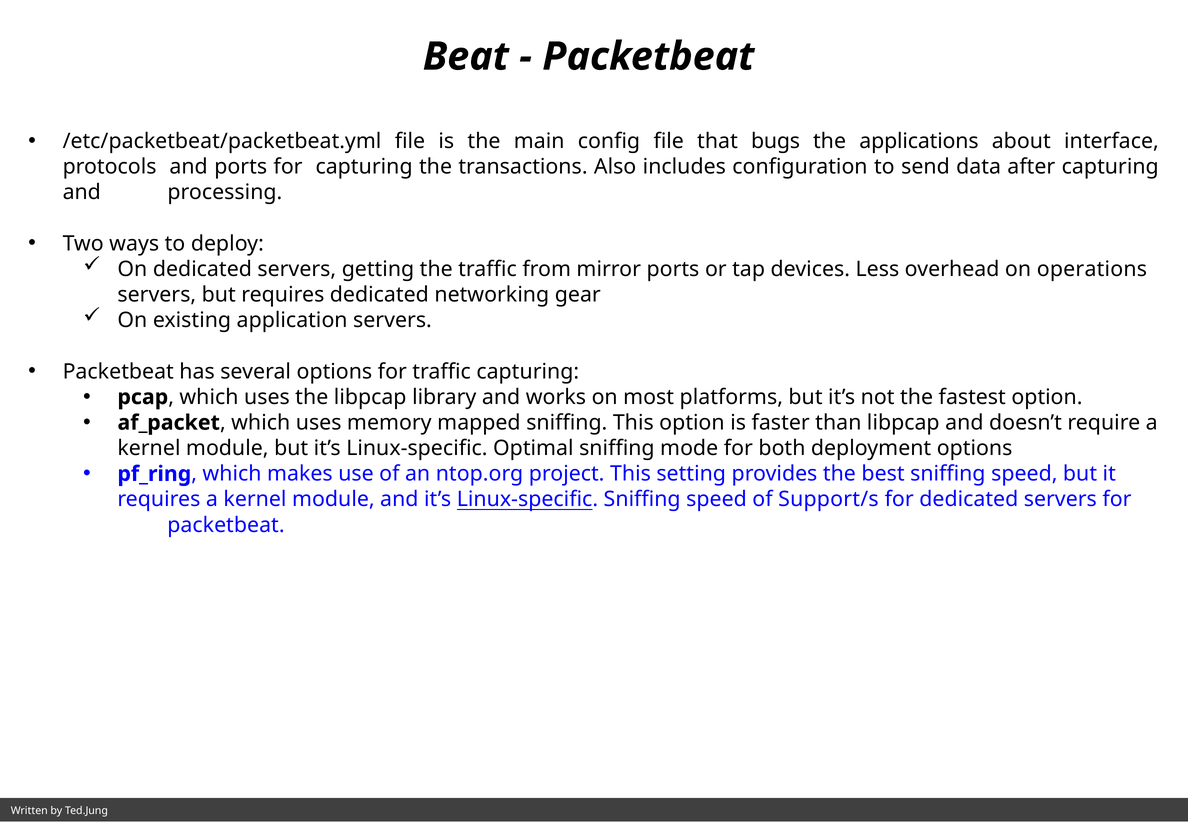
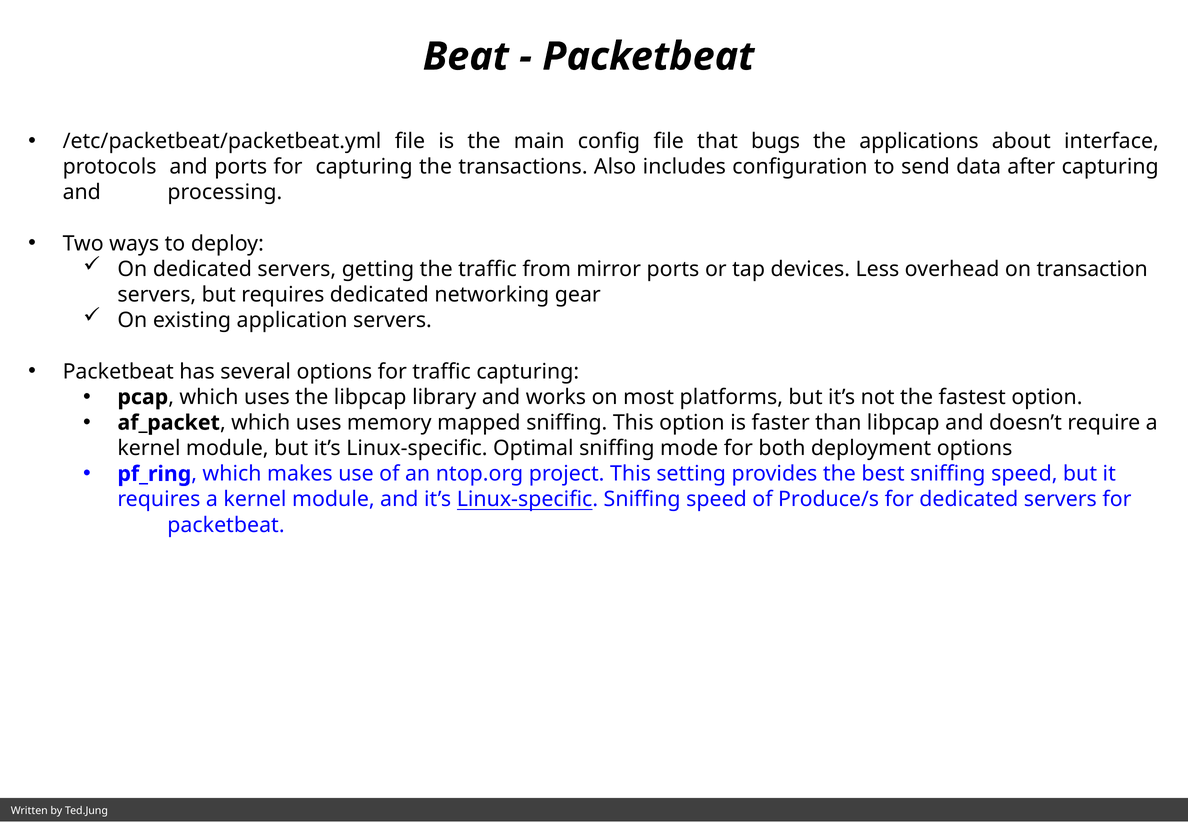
operations: operations -> transaction
Support/s: Support/s -> Produce/s
